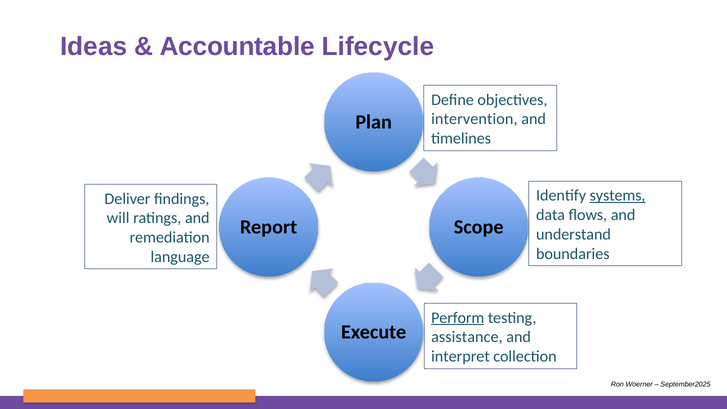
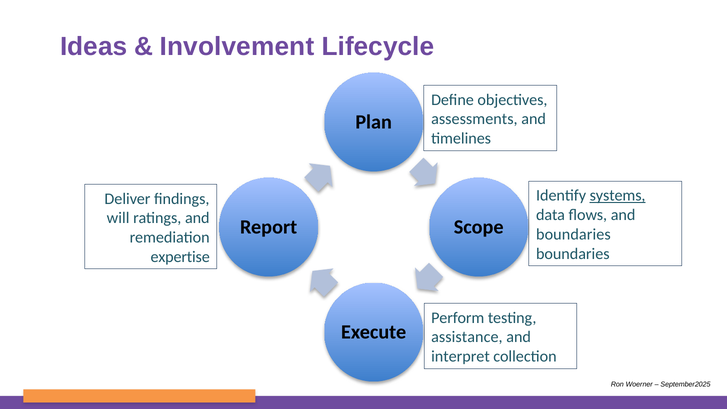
Accountable: Accountable -> Involvement
intervention: intervention -> assessments
understand at (573, 234): understand -> boundaries
language: language -> expertise
Perform underline: present -> none
